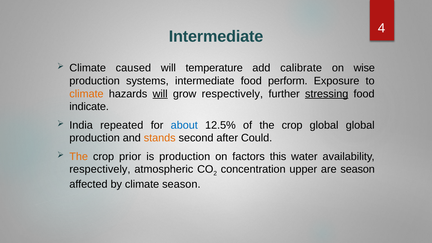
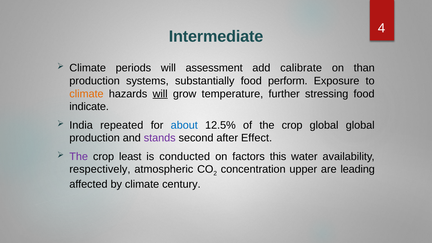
caused: caused -> periods
temperature: temperature -> assessment
wise: wise -> than
systems intermediate: intermediate -> substantially
grow respectively: respectively -> temperature
stressing underline: present -> none
stands colour: orange -> purple
Could: Could -> Effect
The at (79, 156) colour: orange -> purple
prior: prior -> least
is production: production -> conducted
are season: season -> leading
climate season: season -> century
